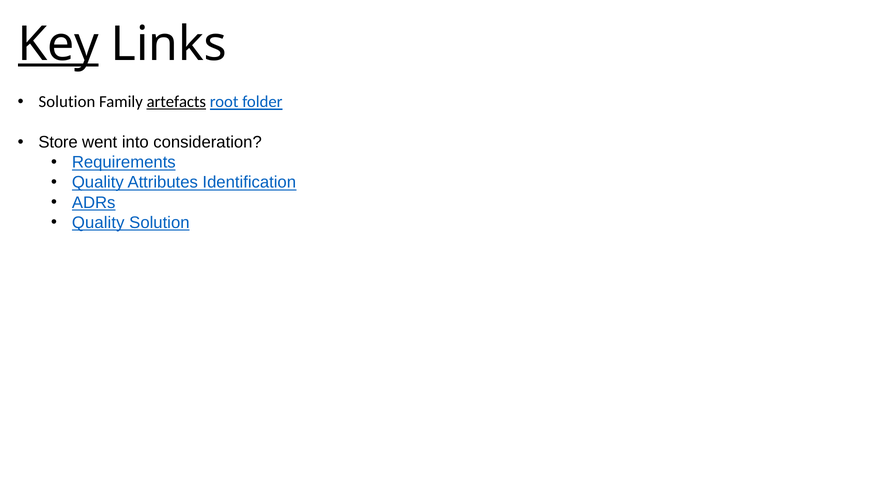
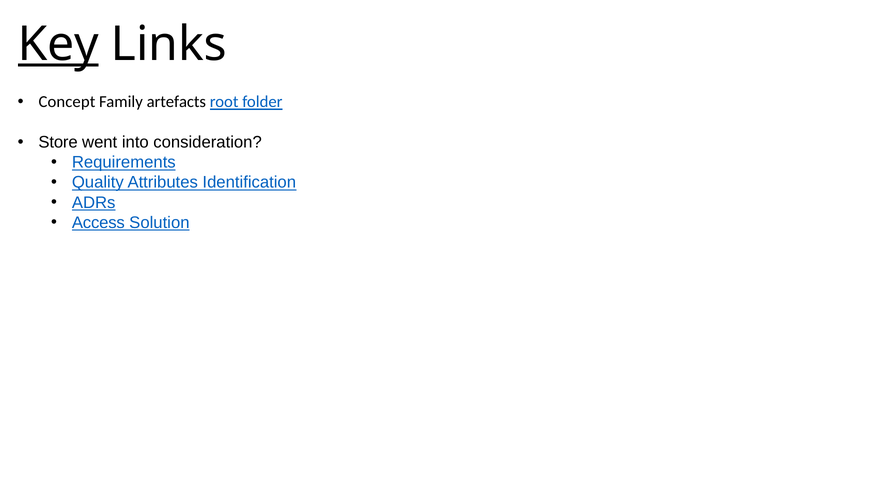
Solution at (67, 102): Solution -> Concept
artefacts underline: present -> none
Quality at (98, 222): Quality -> Access
